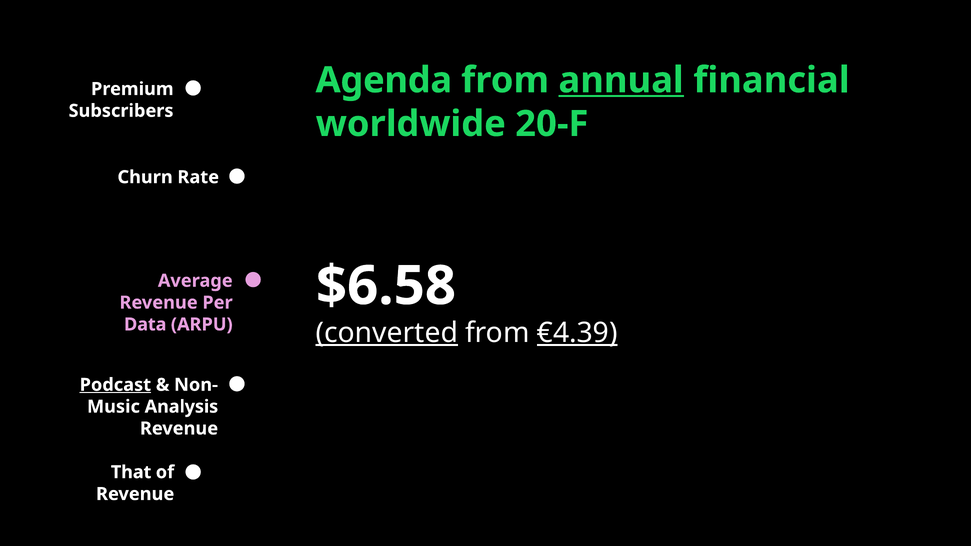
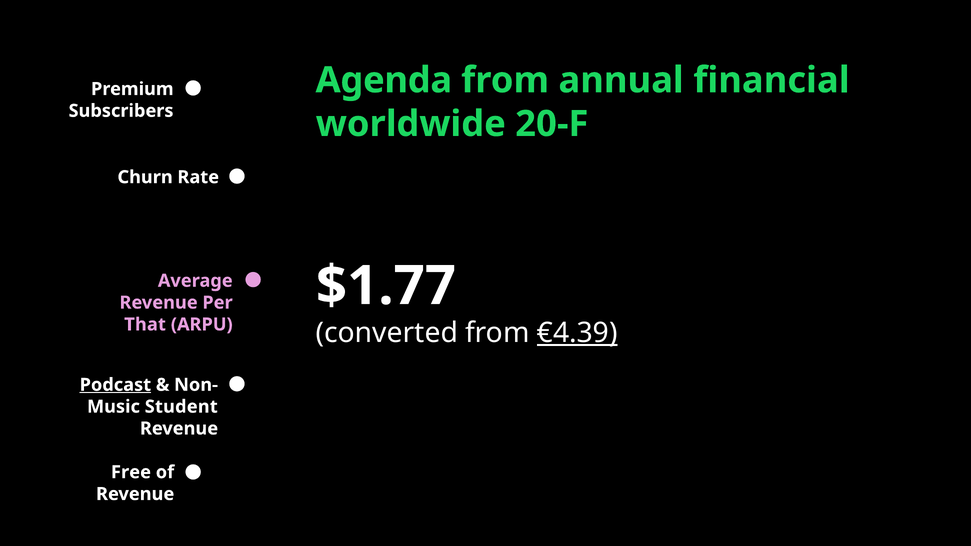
annual underline: present -> none
$6.58: $6.58 -> $1.77
Data: Data -> That
converted underline: present -> none
Analysis: Analysis -> Student
That: That -> Free
